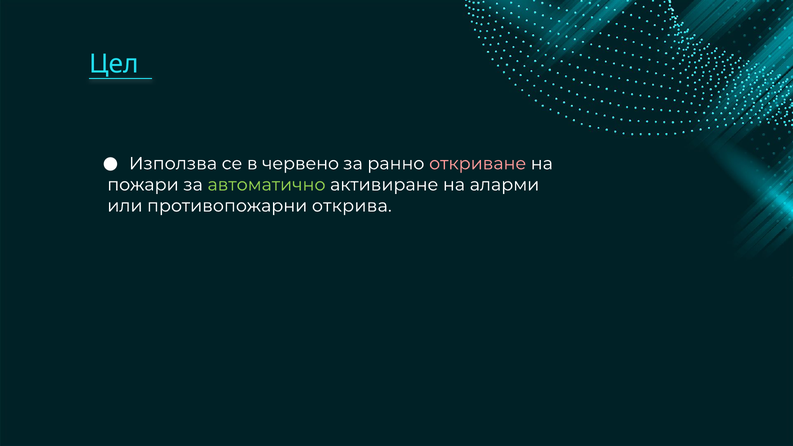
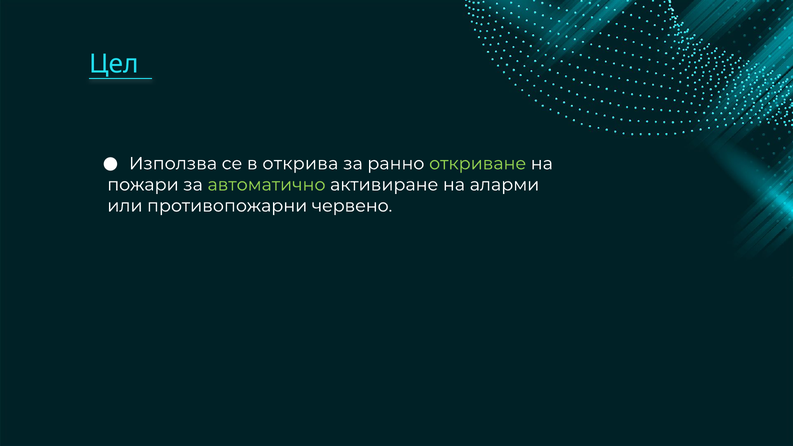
червено: червено -> открива
откриване colour: pink -> light green
открива: открива -> червено
